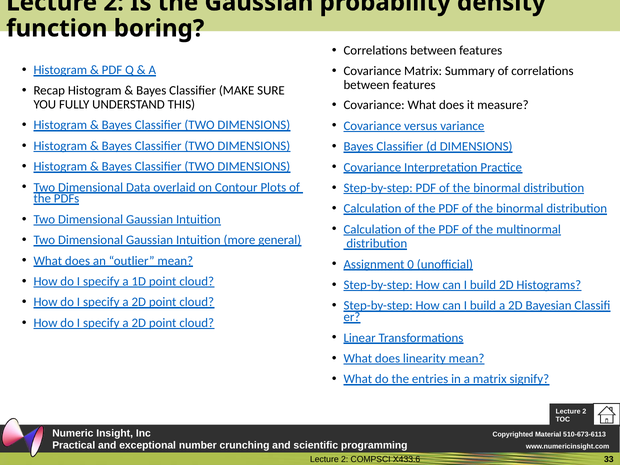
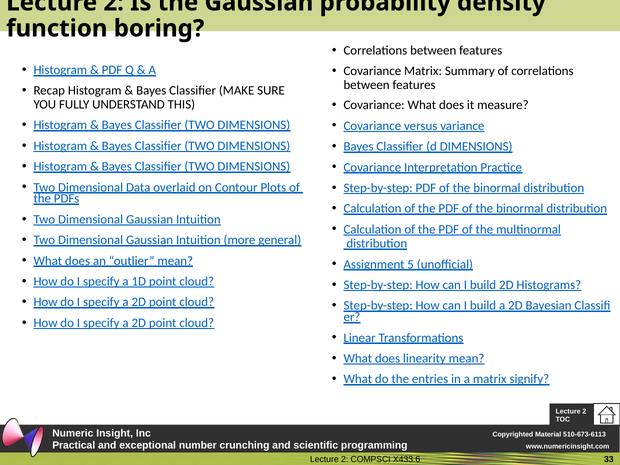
0: 0 -> 5
